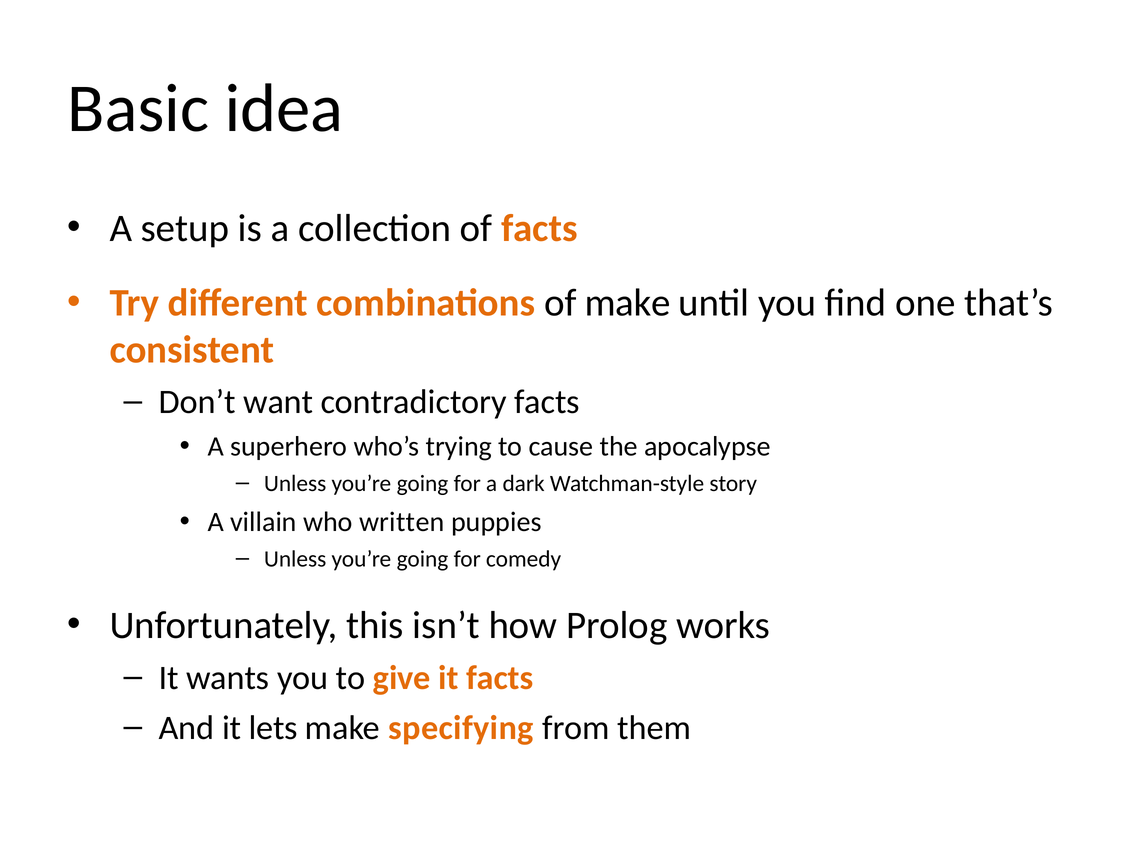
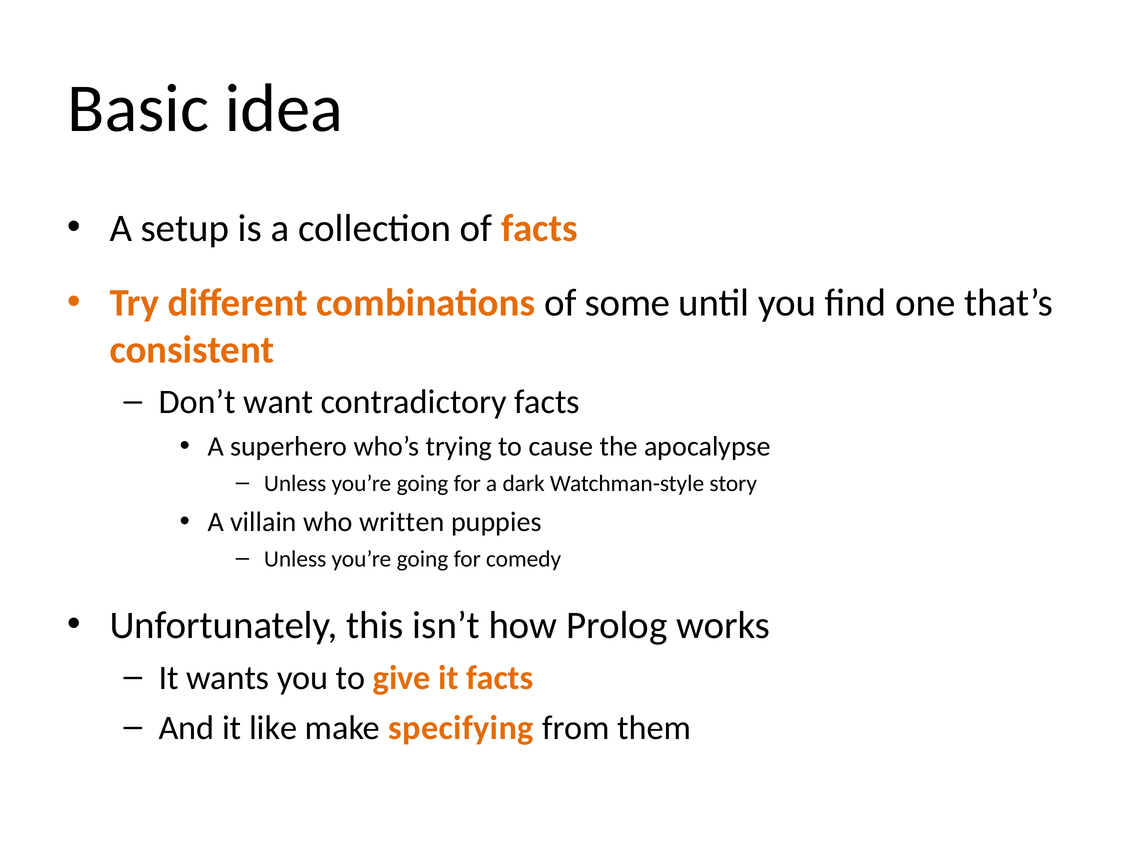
of make: make -> some
lets: lets -> like
